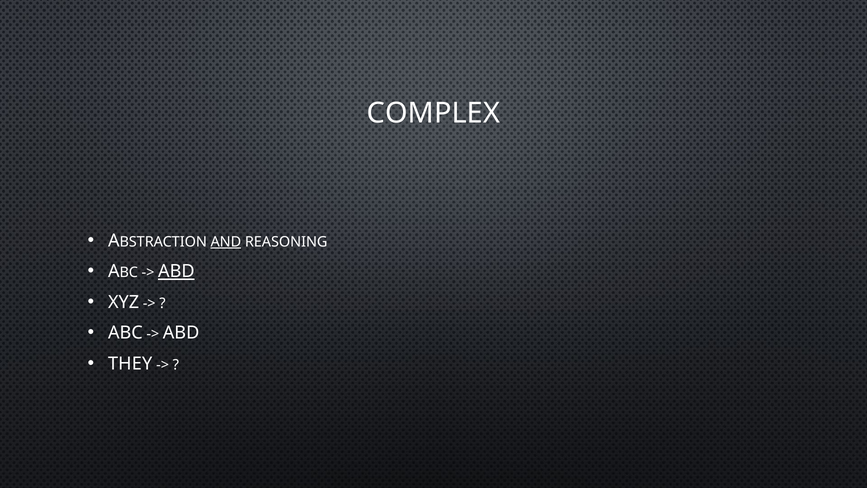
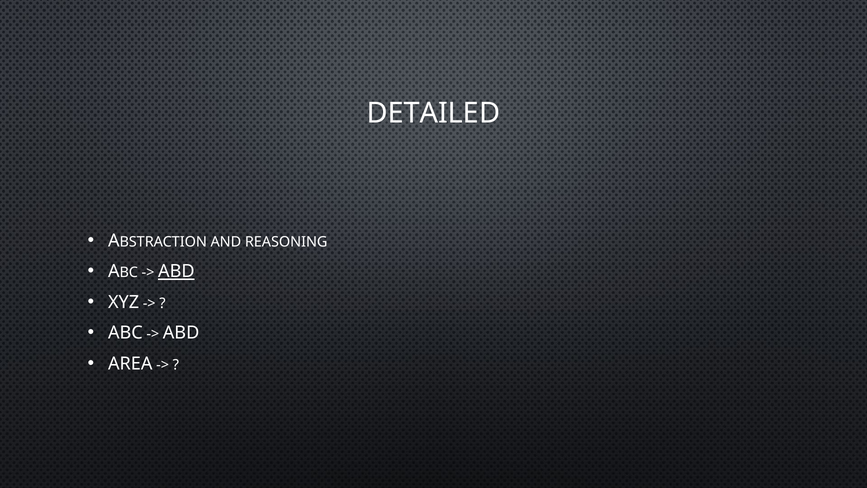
COMPLEX: COMPLEX -> DETAILED
AND underline: present -> none
THEY: THEY -> AREA
